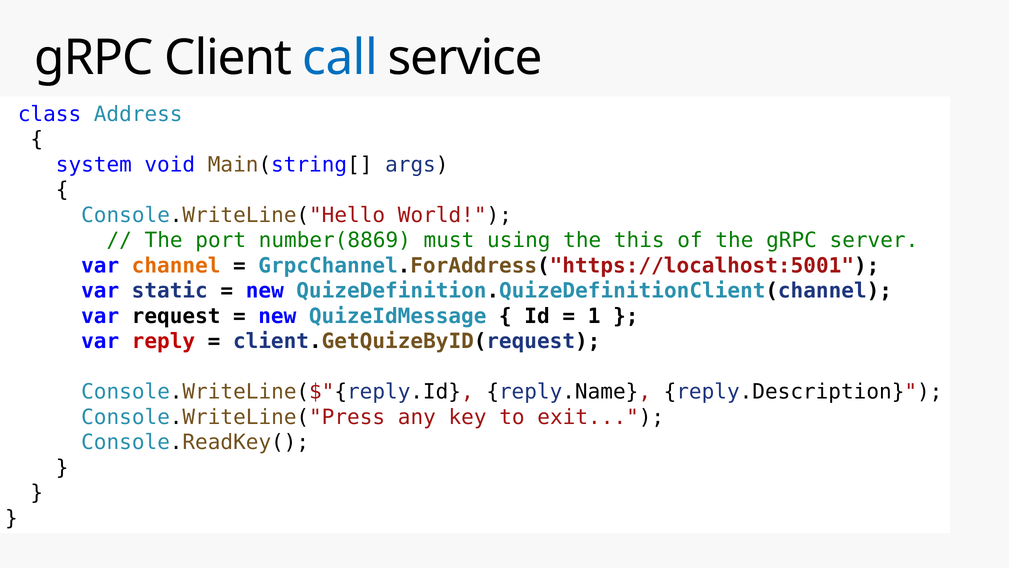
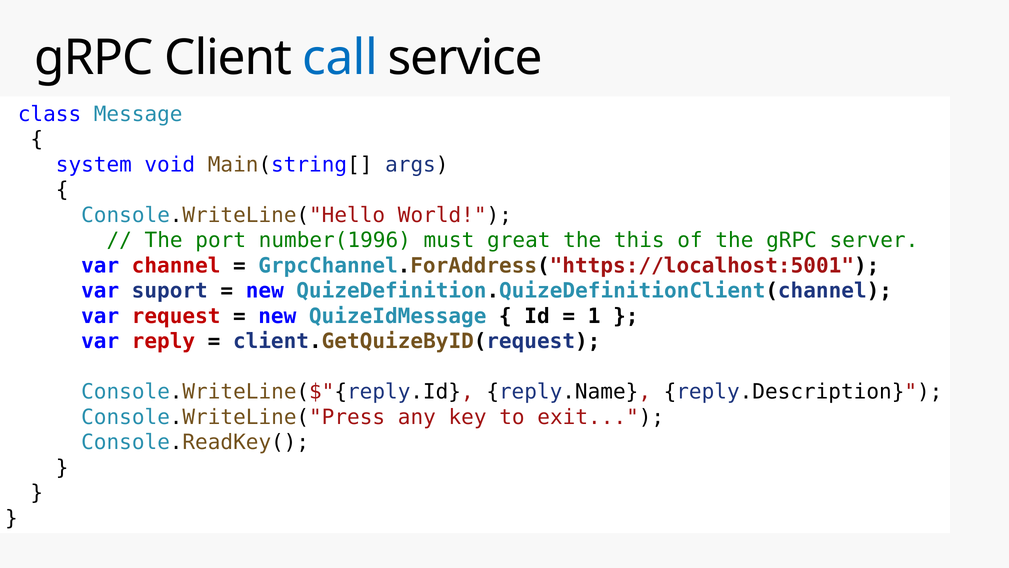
Address: Address -> Message
number(8869: number(8869 -> number(1996
using: using -> great
channel colour: orange -> red
static: static -> suport
request colour: black -> red
